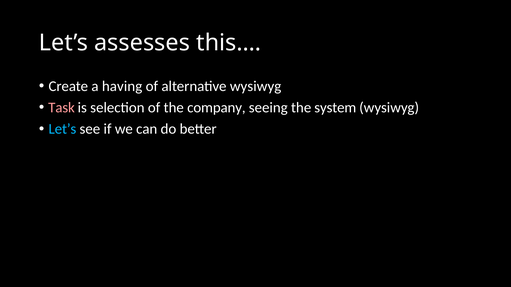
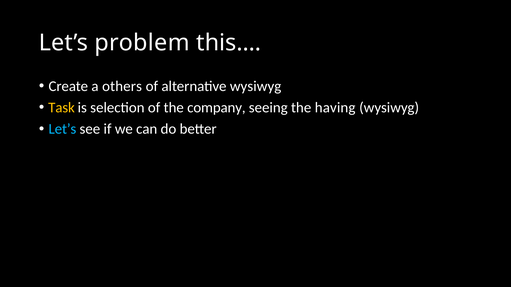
assesses: assesses -> problem
having: having -> others
Task colour: pink -> yellow
system: system -> having
